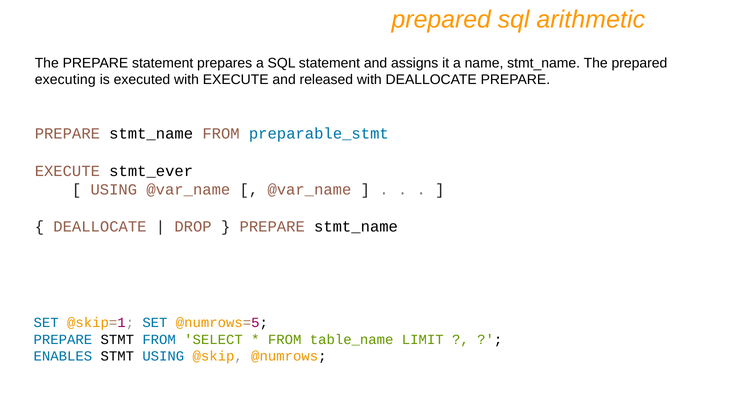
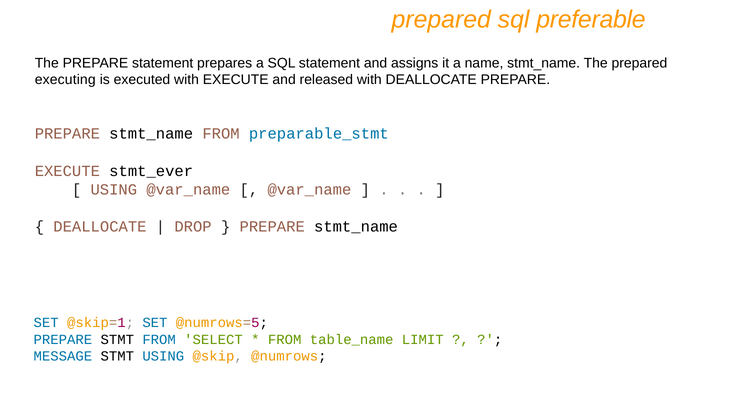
arithmetic: arithmetic -> preferable
ENABLES: ENABLES -> MESSAGE
